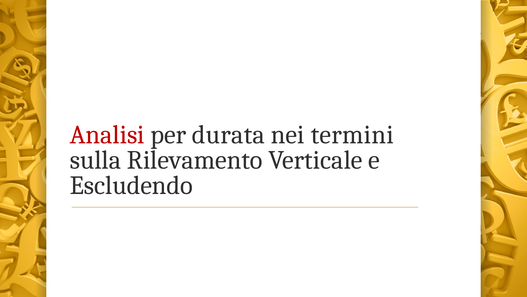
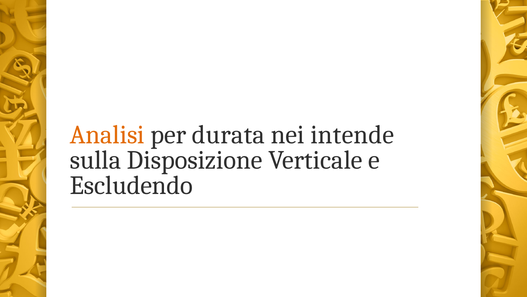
Analisi colour: red -> orange
termini: termini -> intende
Rilevamento: Rilevamento -> Disposizione
